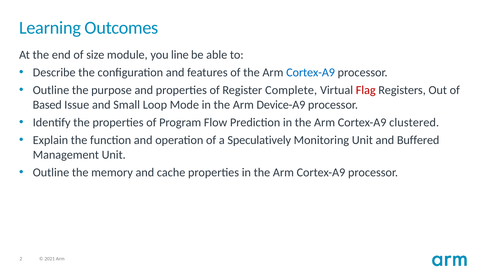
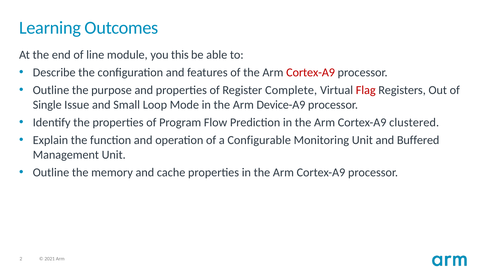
size: size -> line
line: line -> this
Cortex-A9 at (311, 72) colour: blue -> red
Based: Based -> Single
Speculatively: Speculatively -> Configurable
